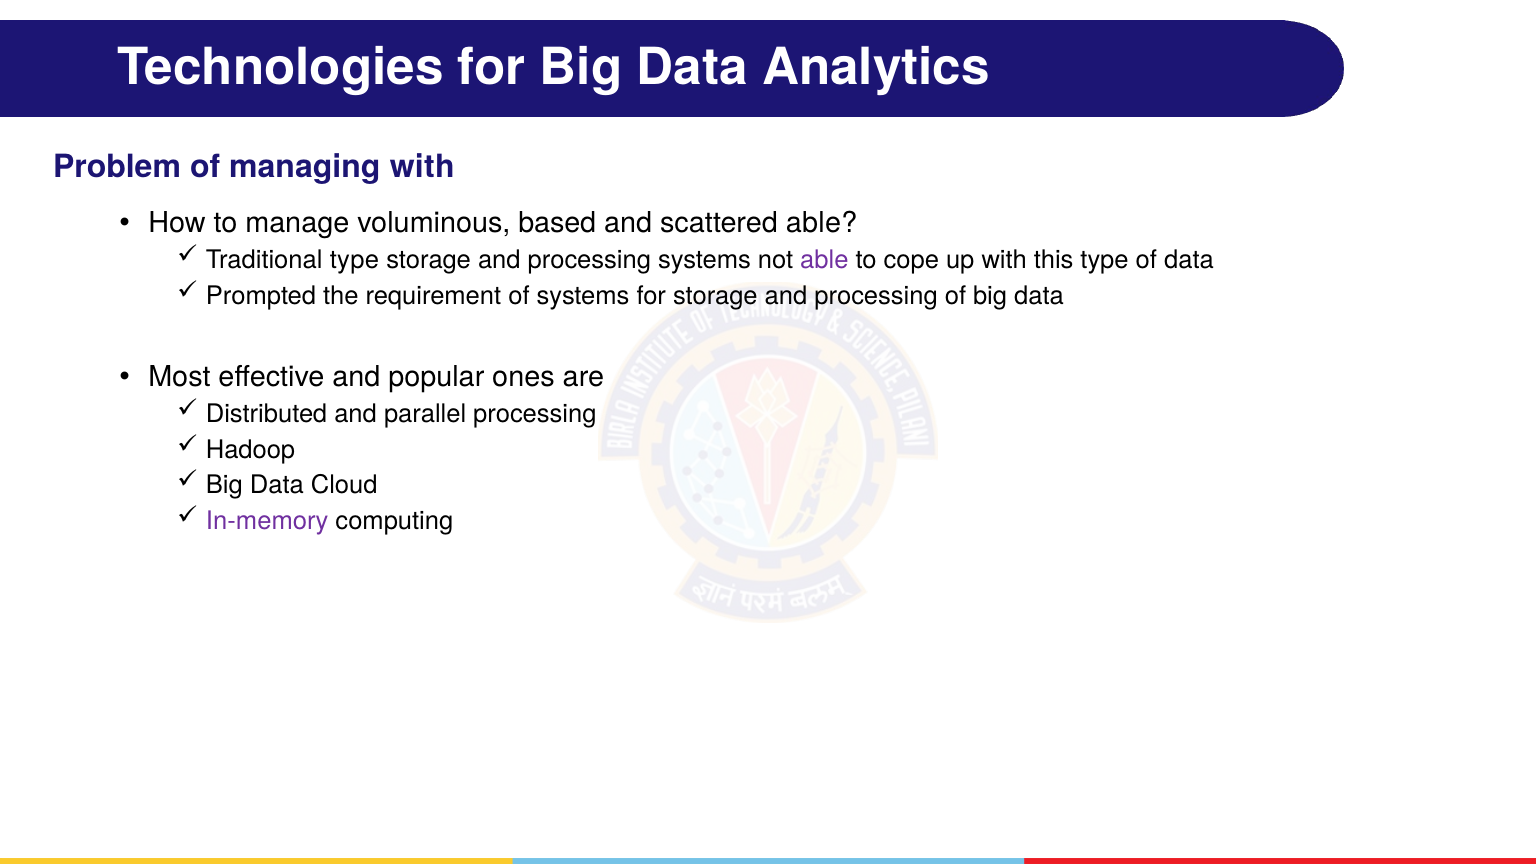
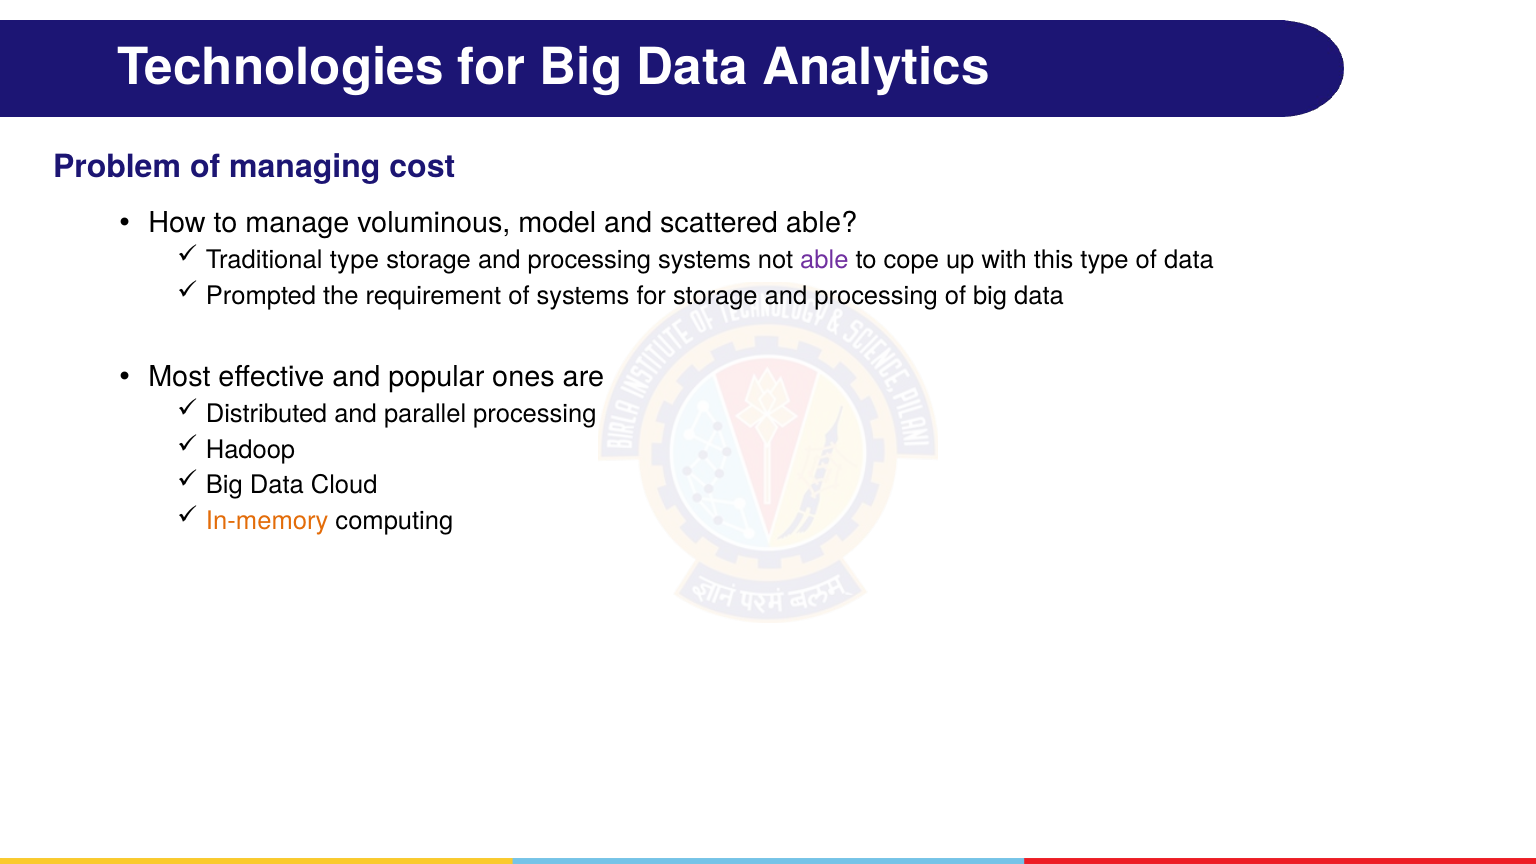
managing with: with -> cost
based: based -> model
In-memory colour: purple -> orange
